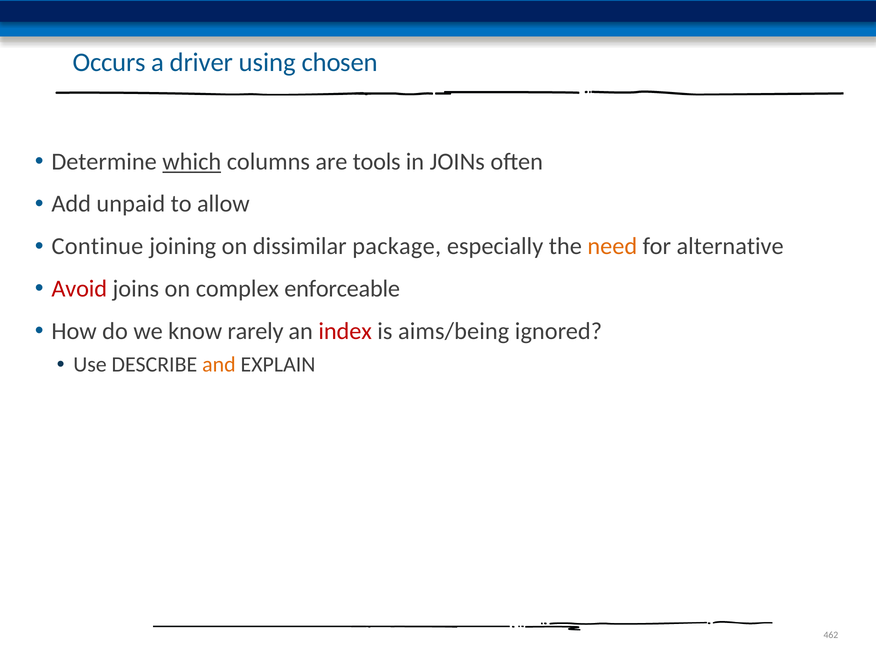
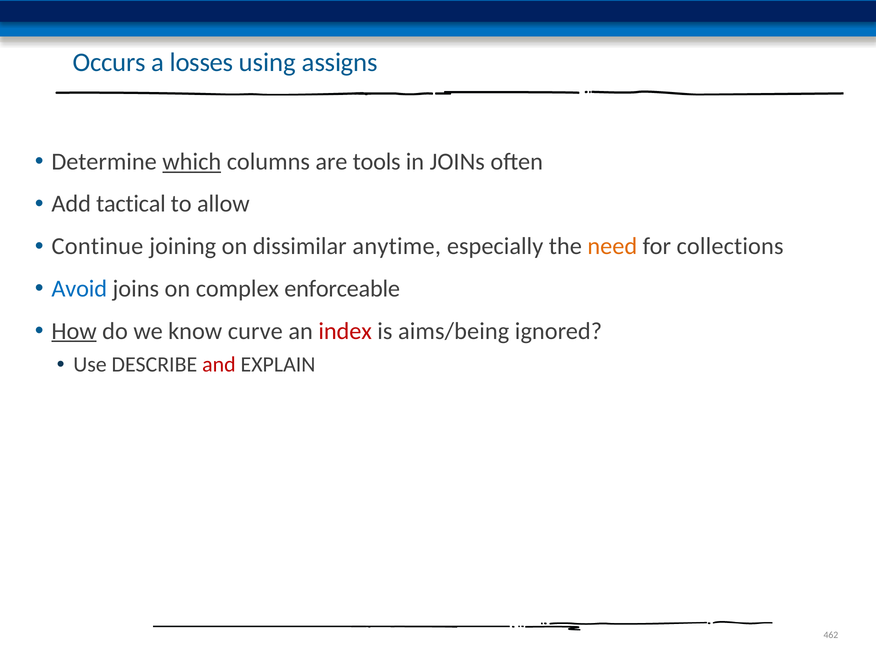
driver: driver -> losses
chosen: chosen -> assigns
unpaid: unpaid -> tactical
package: package -> anytime
alternative: alternative -> collections
Avoid colour: red -> blue
How underline: none -> present
rarely: rarely -> curve
and colour: orange -> red
